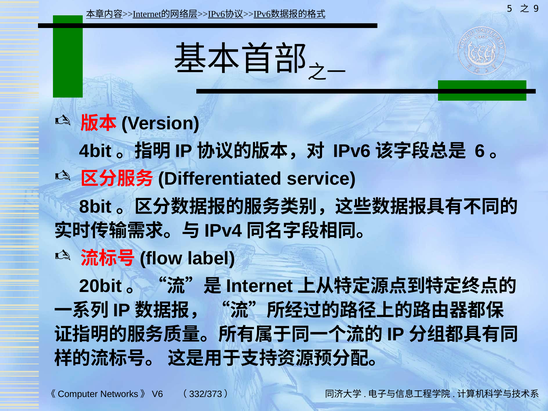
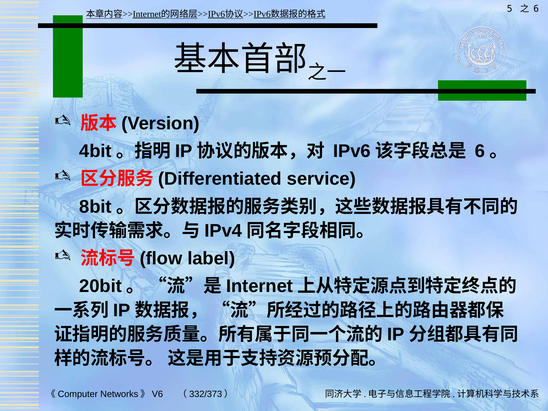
9: 9 -> 6
